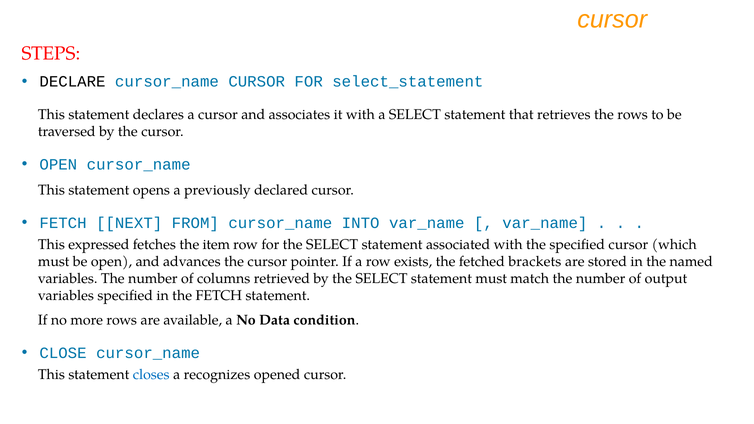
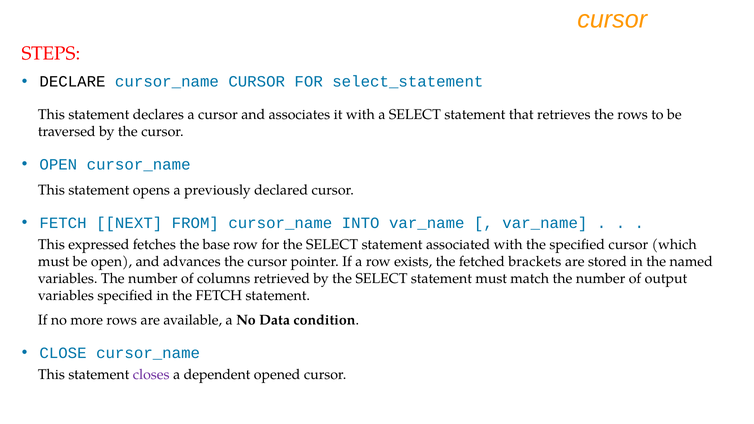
item: item -> base
closes colour: blue -> purple
recognizes: recognizes -> dependent
